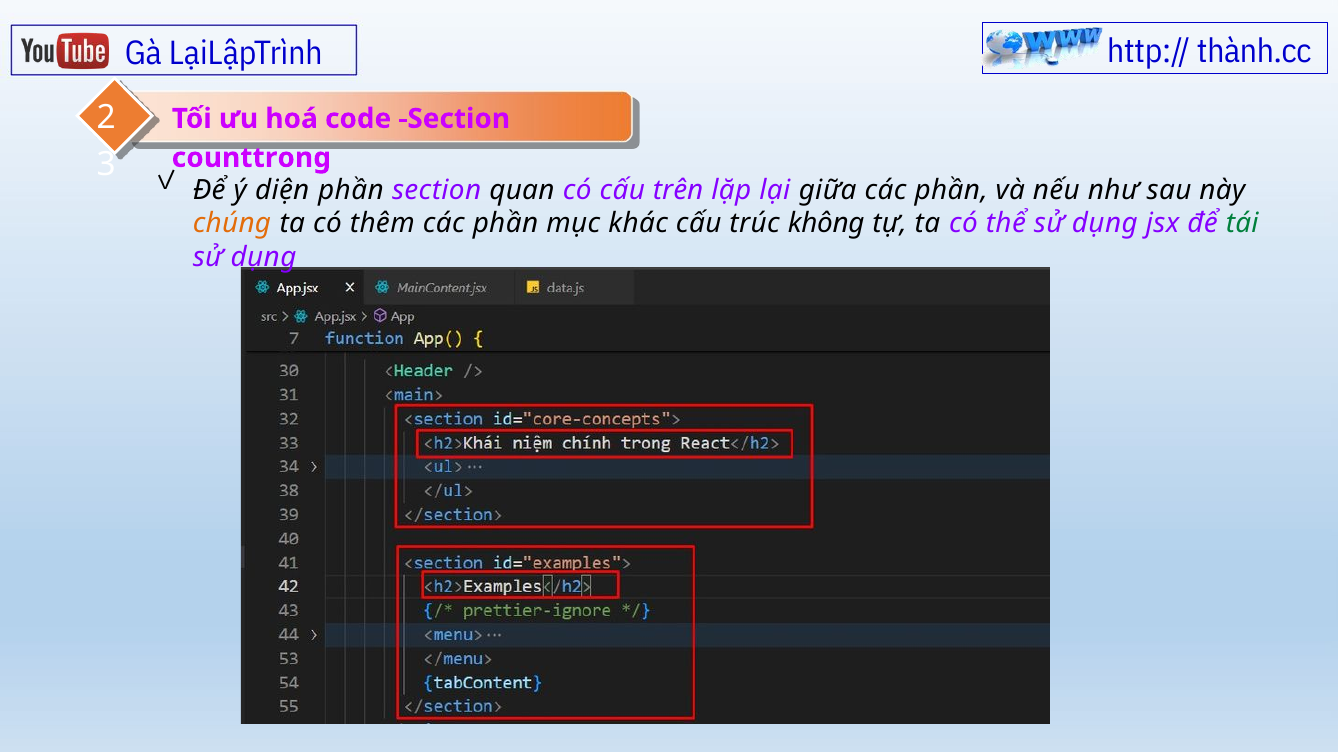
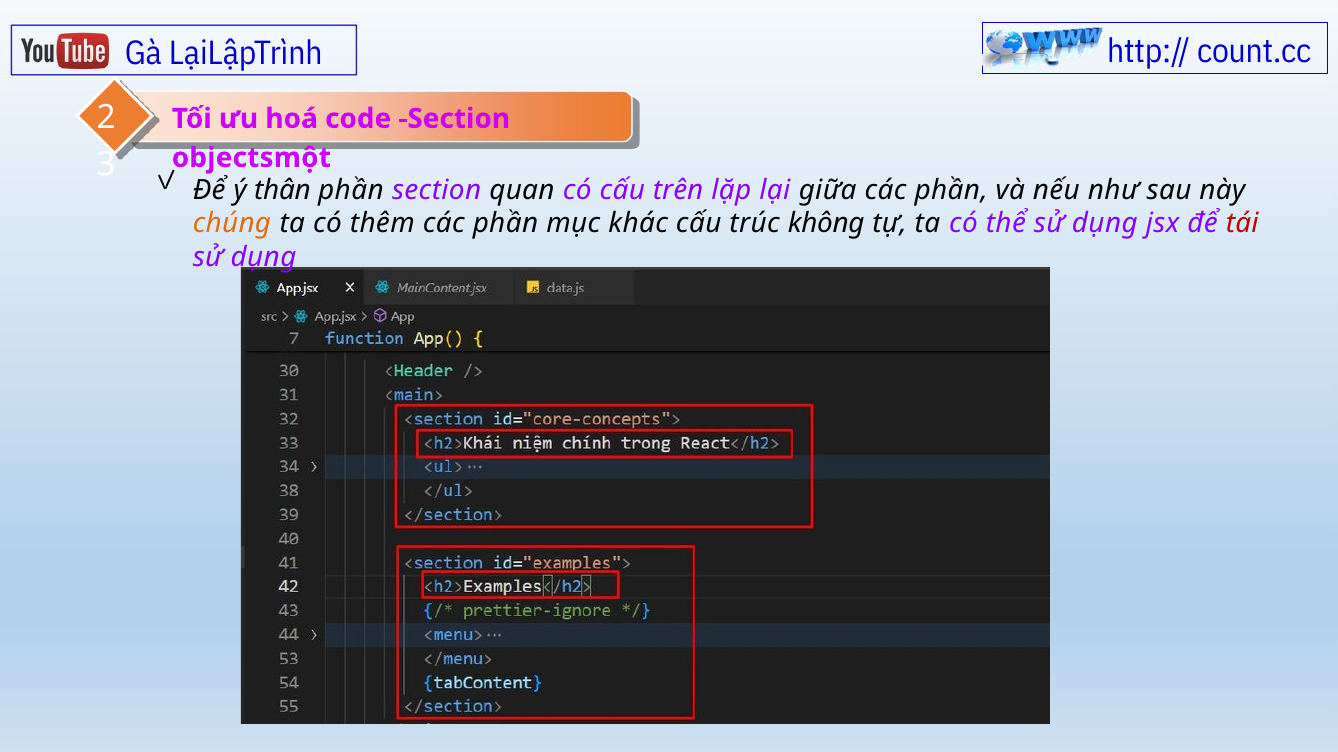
thành.cc: thành.cc -> count.cc
counttrong: counttrong -> objectsmột
diện: diện -> thân
tái colour: green -> red
